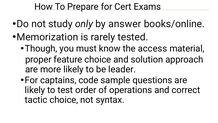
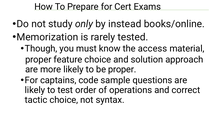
answer: answer -> instead
be leader: leader -> proper
